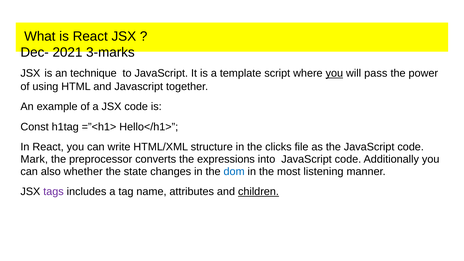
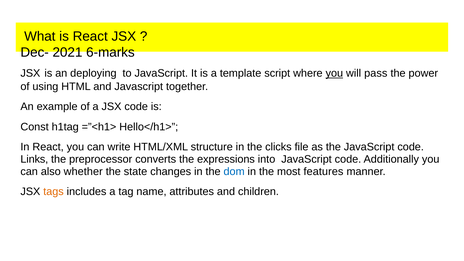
3-marks: 3-marks -> 6-marks
technique: technique -> deploying
Mark: Mark -> Links
listening: listening -> features
tags colour: purple -> orange
children underline: present -> none
